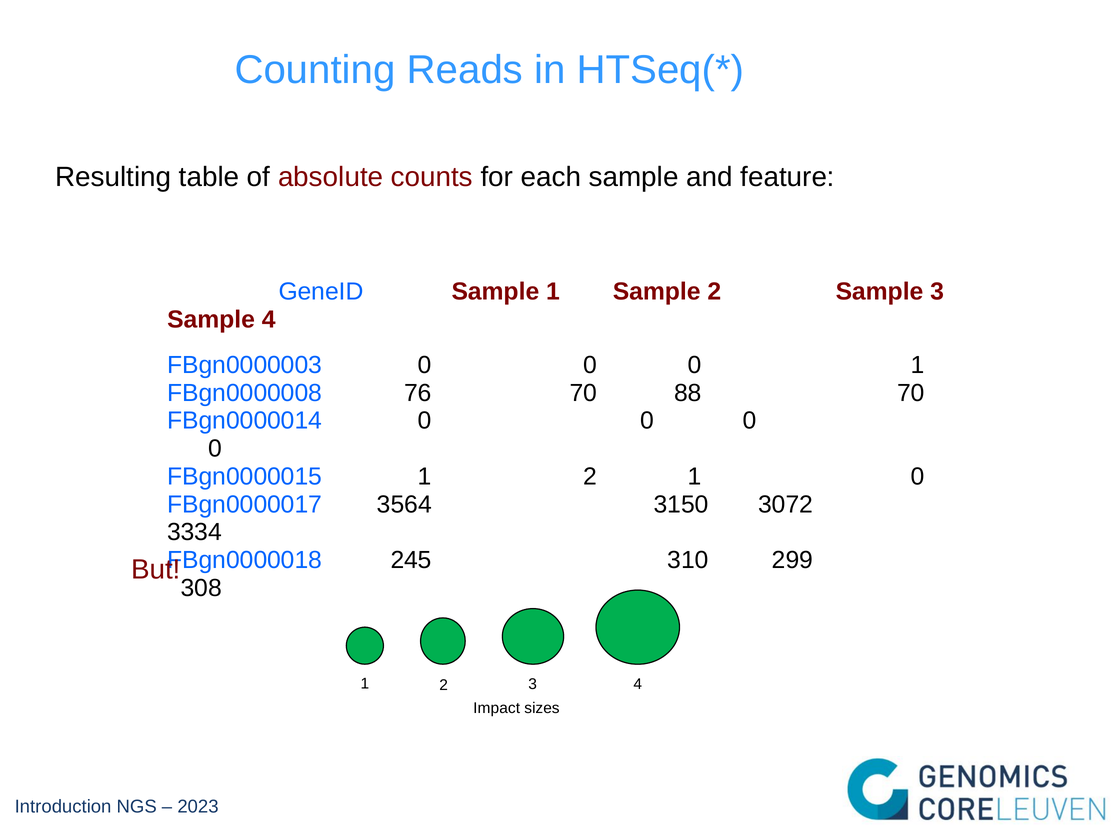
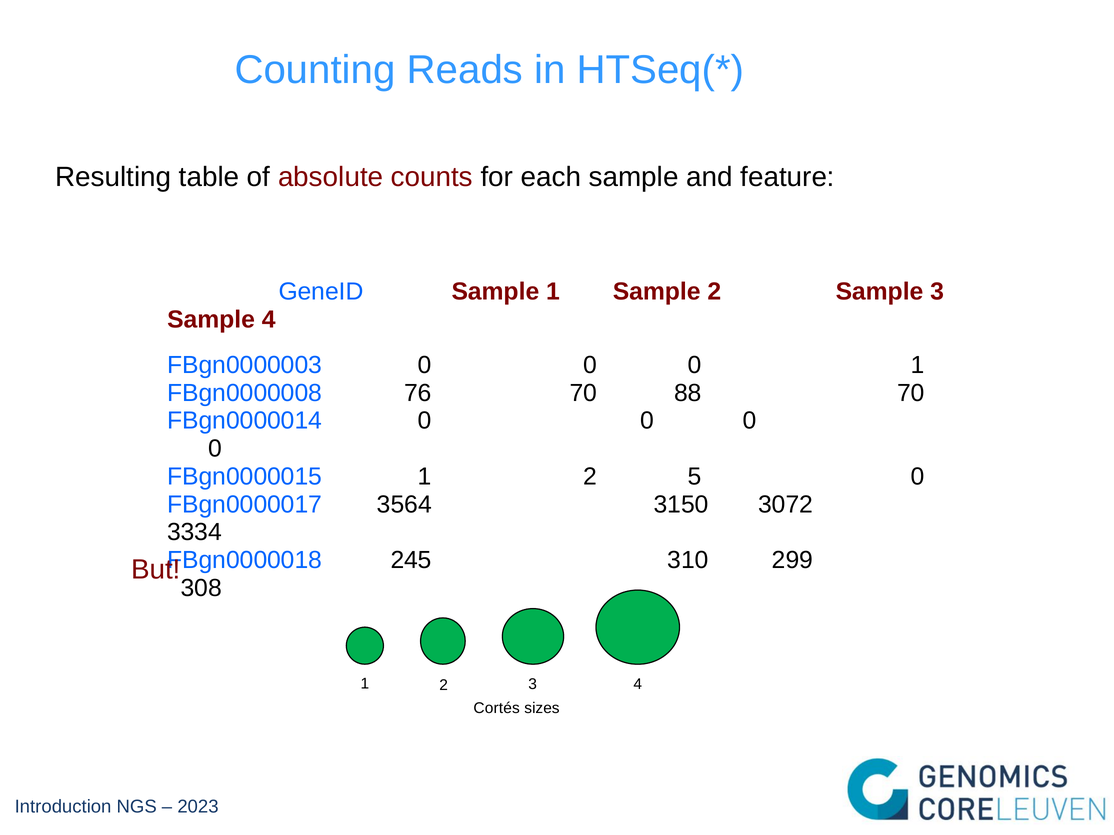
2 1: 1 -> 5
Impact: Impact -> Cortés
